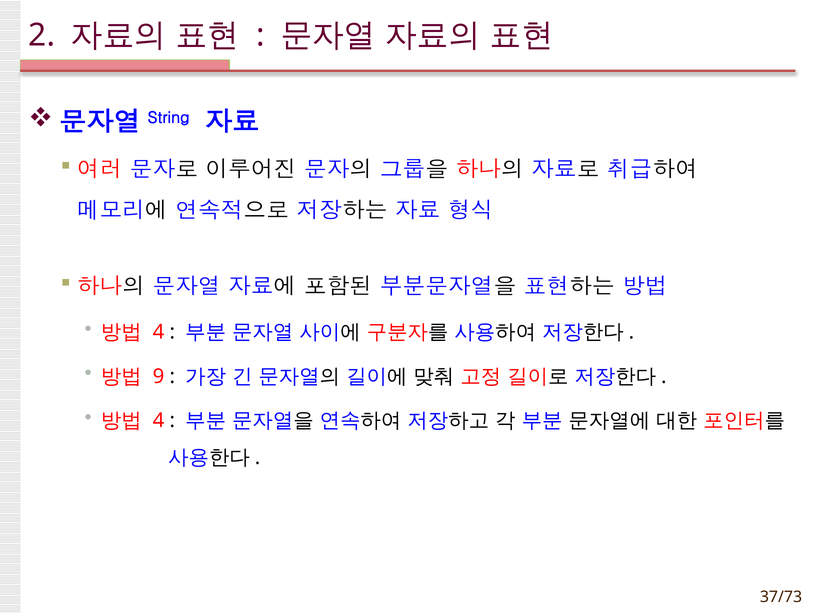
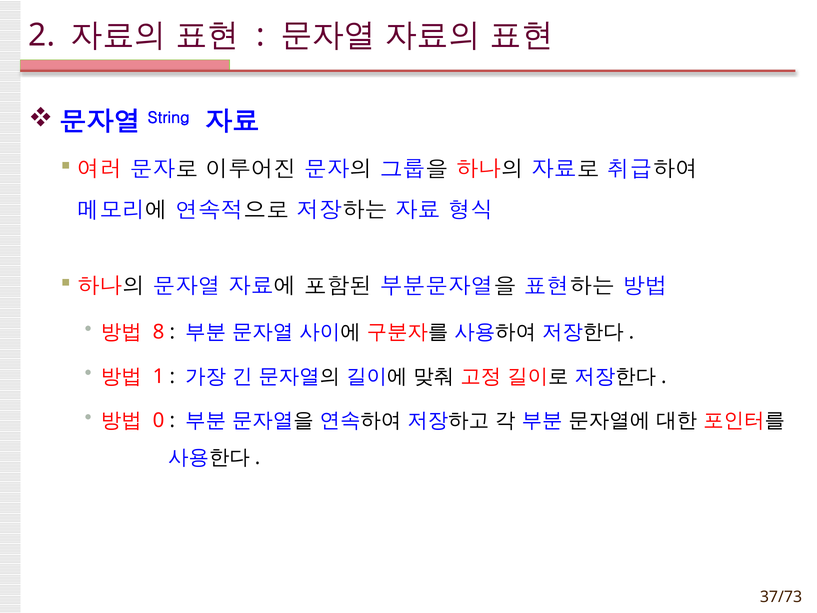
4 at (158, 332): 4 -> 8
9: 9 -> 1
4 at (158, 421): 4 -> 0
